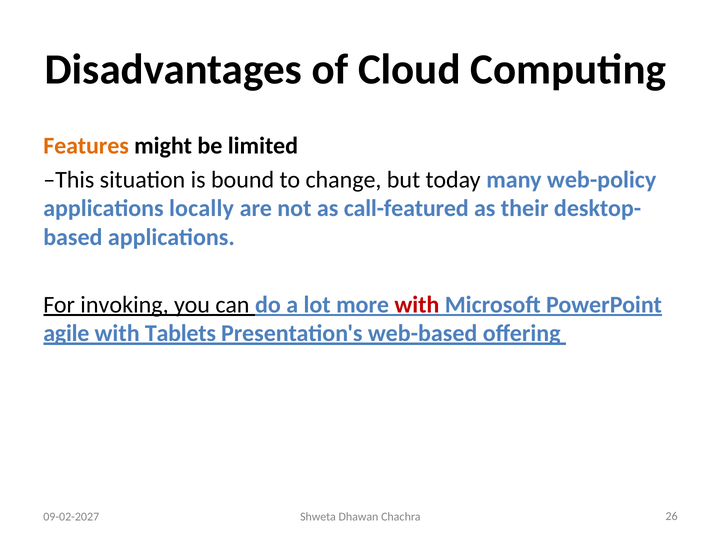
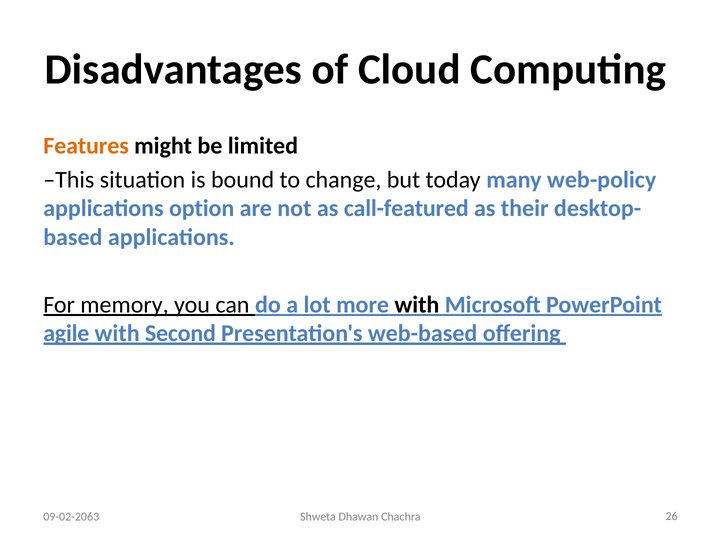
locally: locally -> option
invoking: invoking -> memory
with at (417, 304) colour: red -> black
Tablets: Tablets -> Second
09-02-2027: 09-02-2027 -> 09-02-2063
